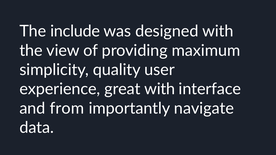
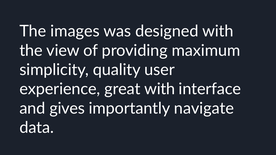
include: include -> images
from: from -> gives
